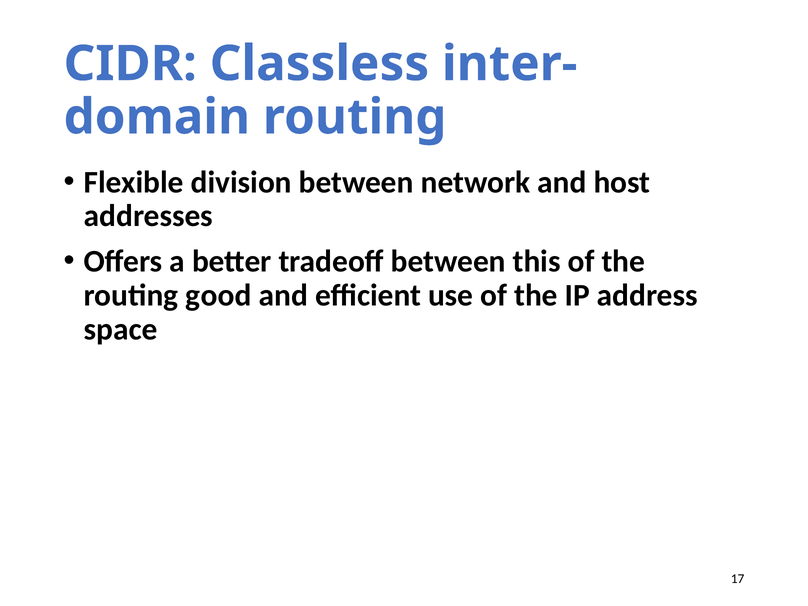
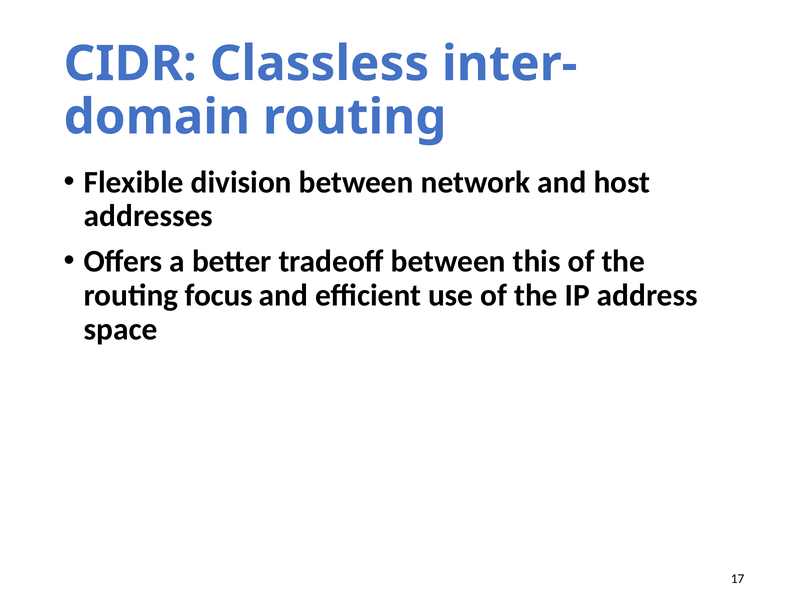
good: good -> focus
